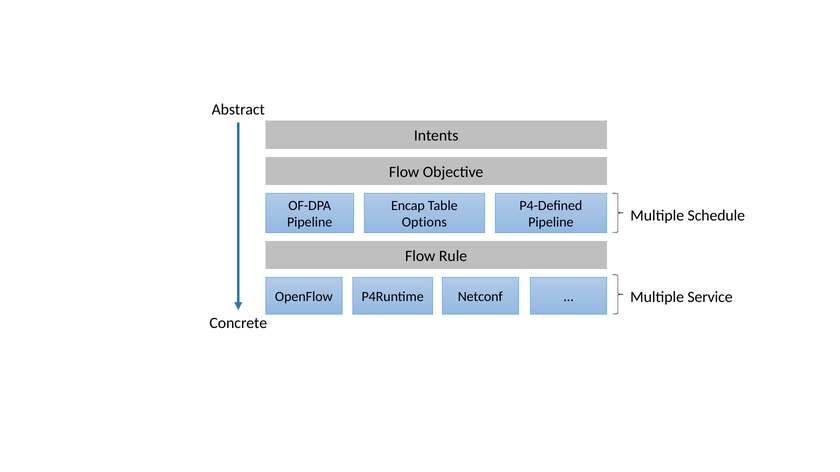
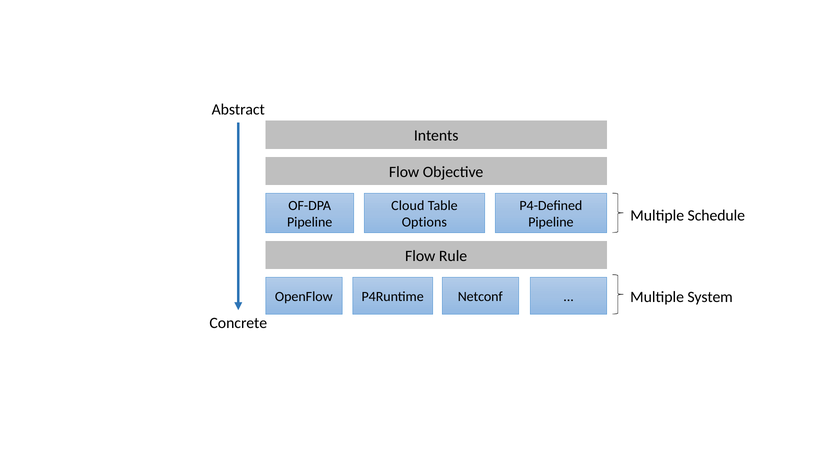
Encap: Encap -> Cloud
Service: Service -> System
